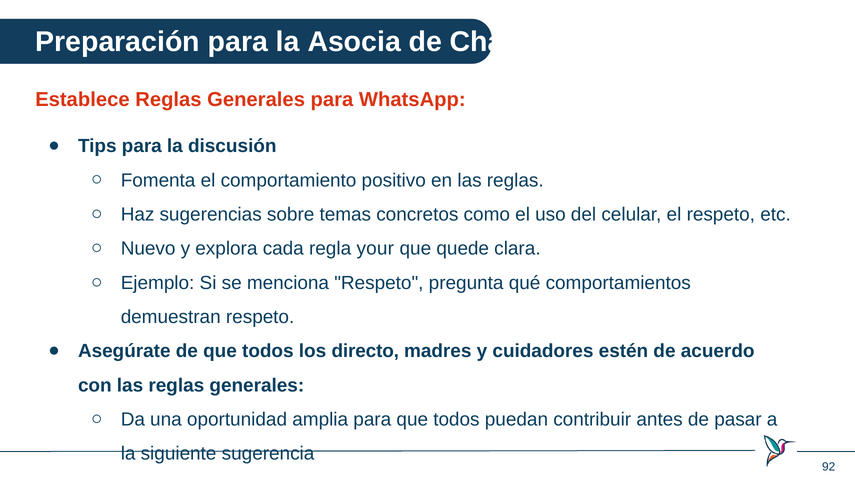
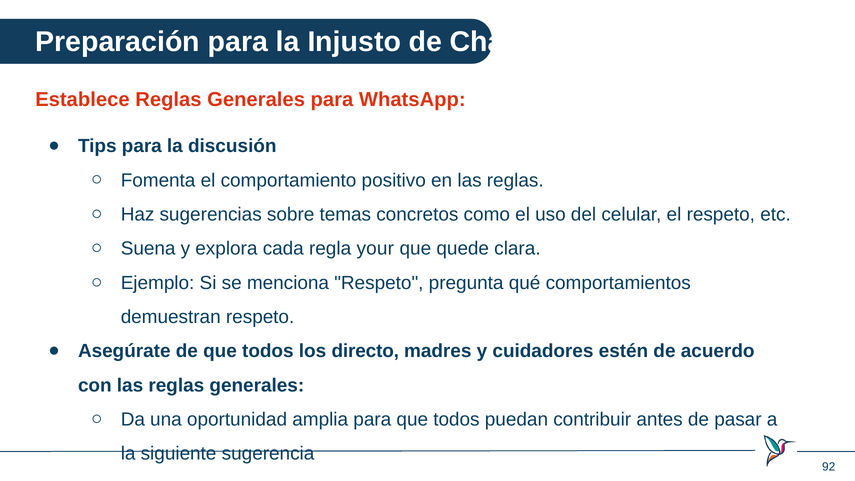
Asocia: Asocia -> Injusto
Nuevo: Nuevo -> Suena
